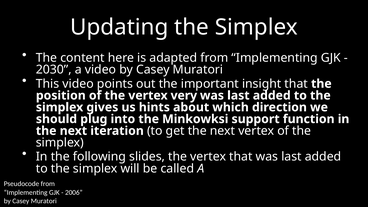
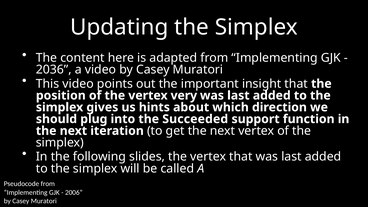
2030: 2030 -> 2036
Minkowksi: Minkowksi -> Succeeded
